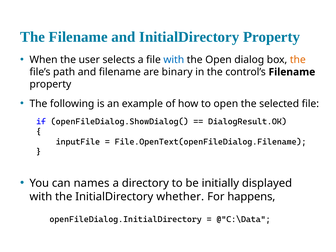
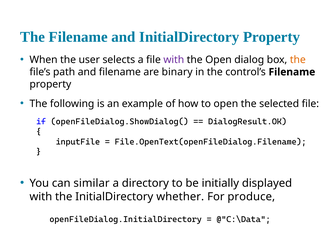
with at (174, 60) colour: blue -> purple
names: names -> similar
happens: happens -> produce
